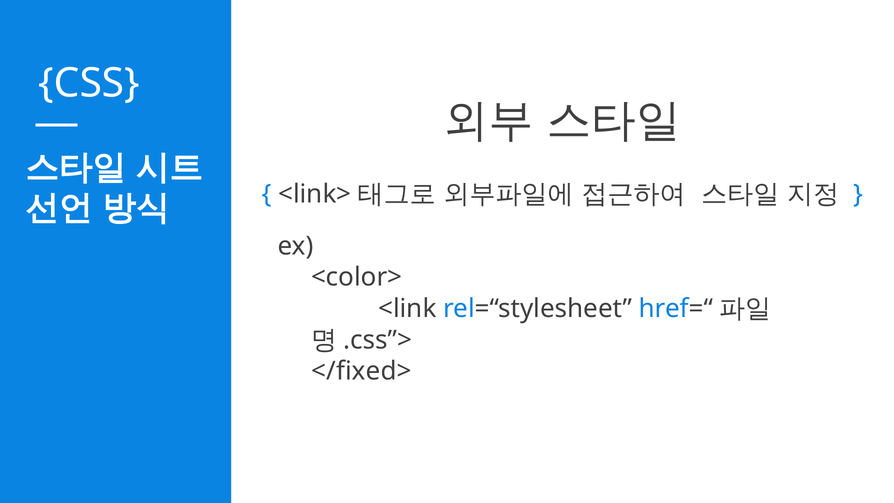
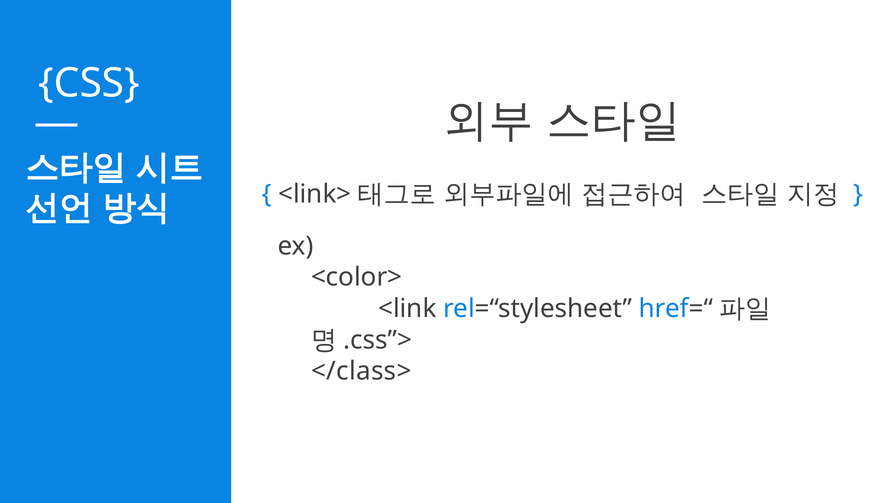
</fixed>: </fixed> -> </class>
